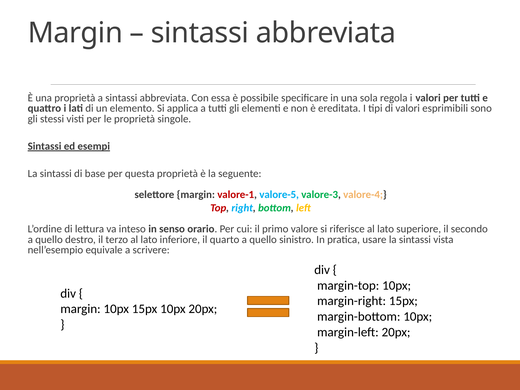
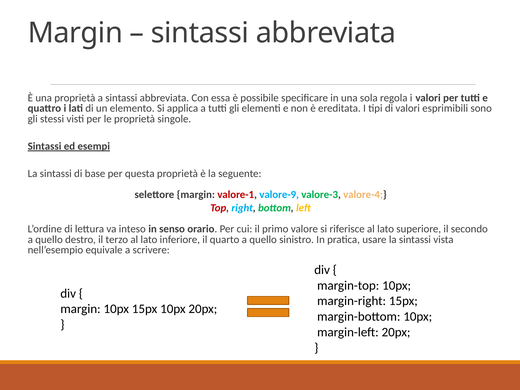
valore-5: valore-5 -> valore-9
